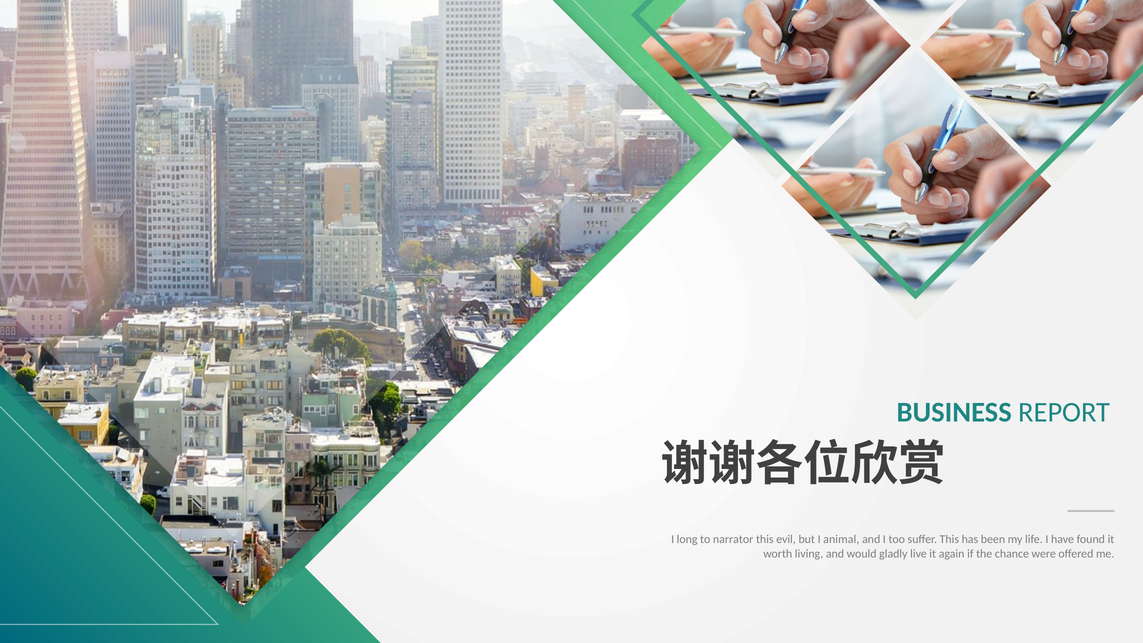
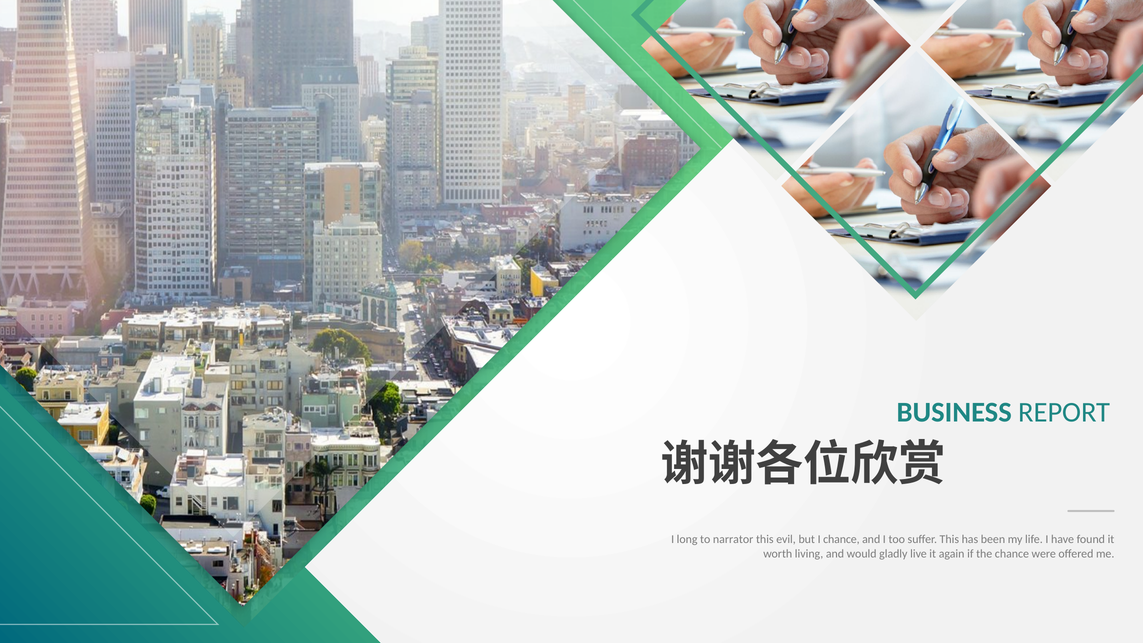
I animal: animal -> chance
